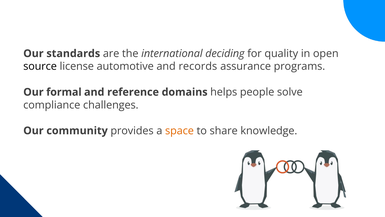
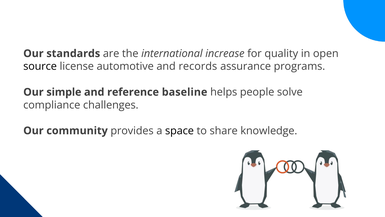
deciding: deciding -> increase
formal: formal -> simple
domains: domains -> baseline
space colour: orange -> black
